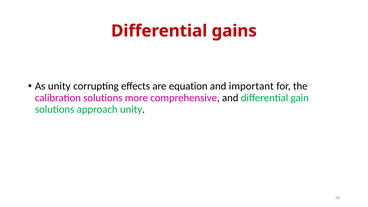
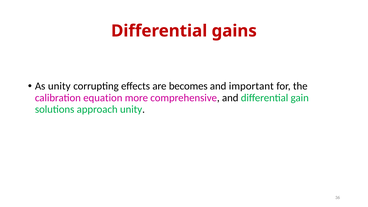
equation: equation -> becomes
calibration solutions: solutions -> equation
